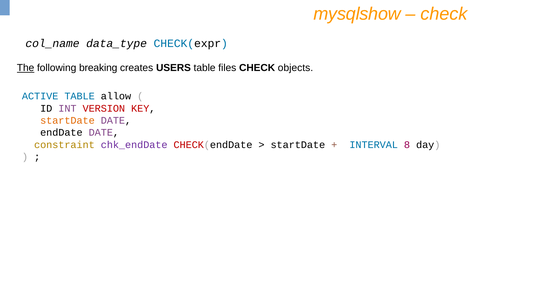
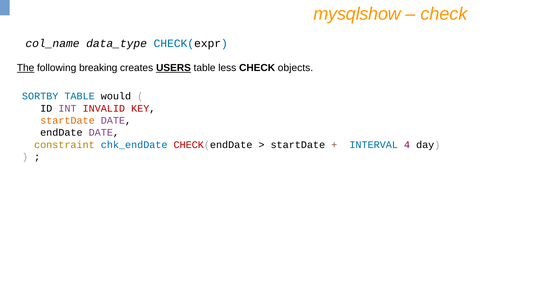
USERS underline: none -> present
files: files -> less
ACTIVE: ACTIVE -> SORTBY
allow: allow -> would
VERSION: VERSION -> INVALID
chk_endDate colour: purple -> blue
8: 8 -> 4
